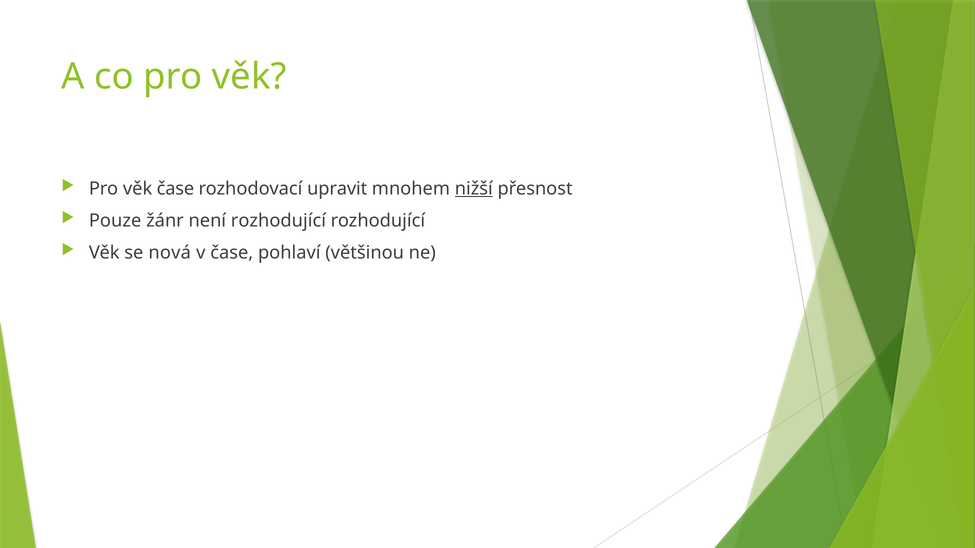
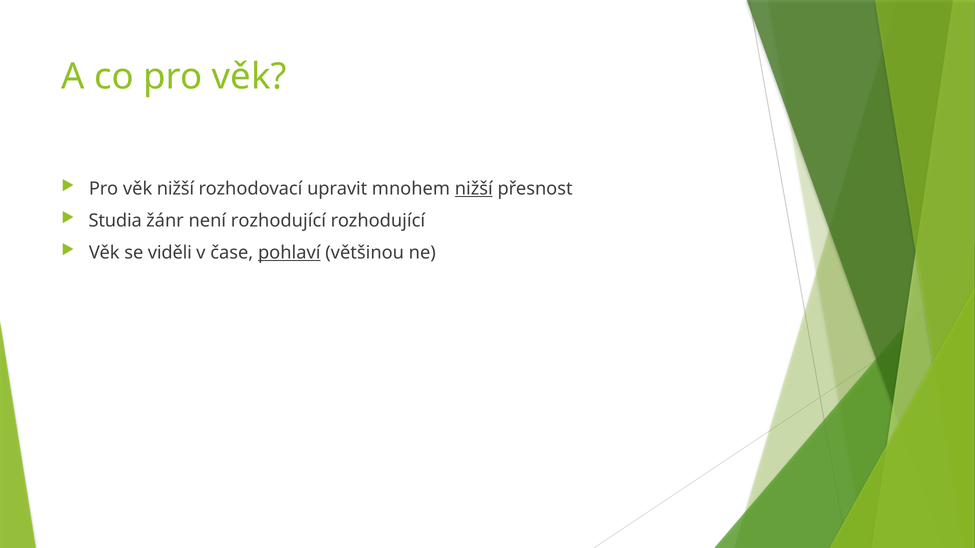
věk čase: čase -> nižší
Pouze: Pouze -> Studia
nová: nová -> viděli
pohlaví underline: none -> present
